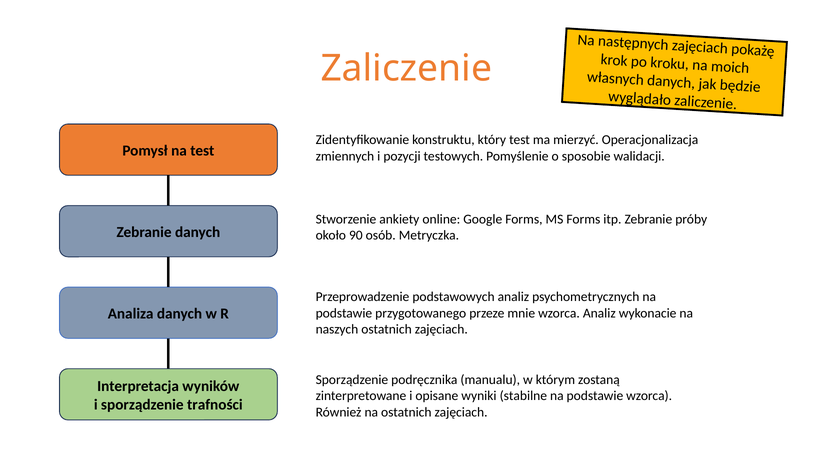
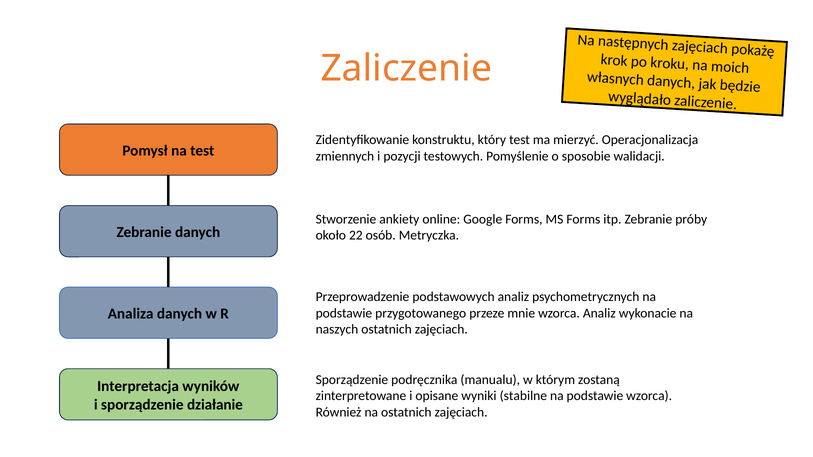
90: 90 -> 22
trafności: trafności -> działanie
